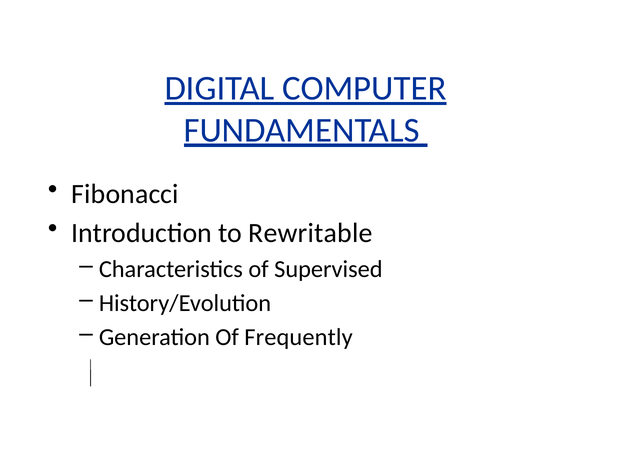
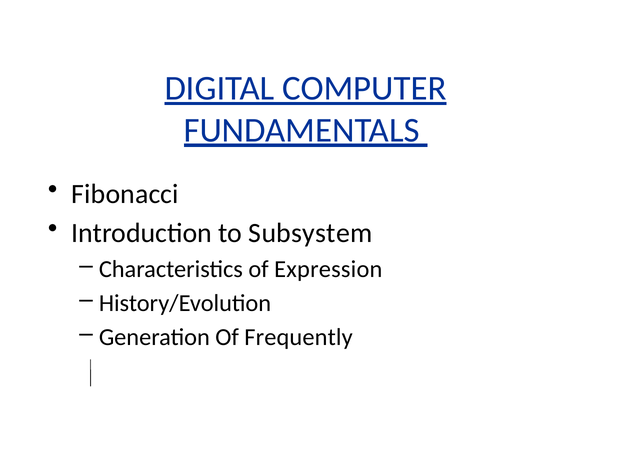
Rewritable: Rewritable -> Subsystem
Supervised: Supervised -> Expression
